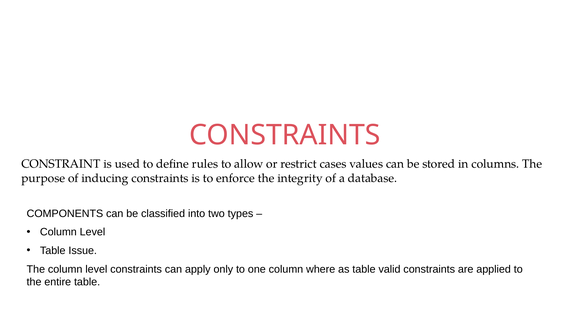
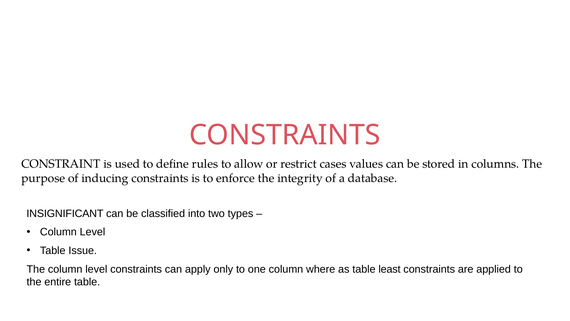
COMPONENTS: COMPONENTS -> INSIGNIFICANT
valid: valid -> least
